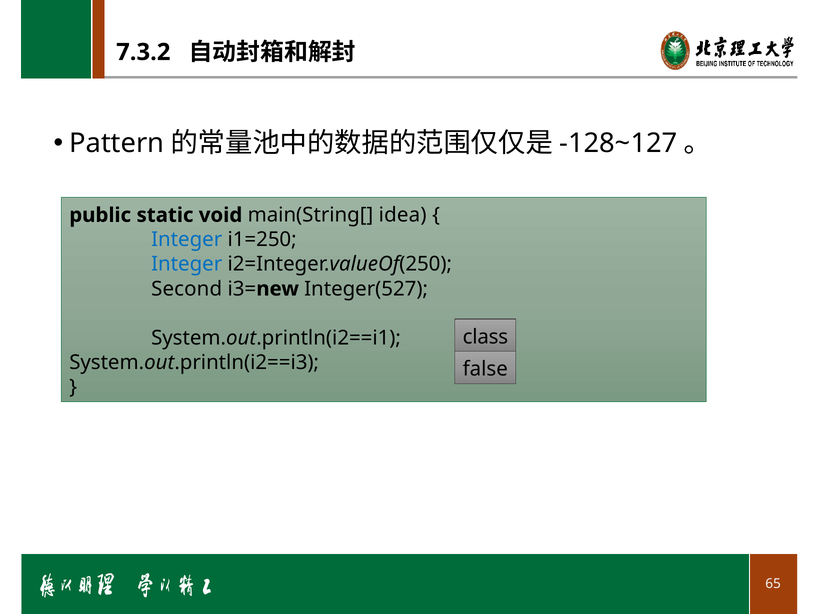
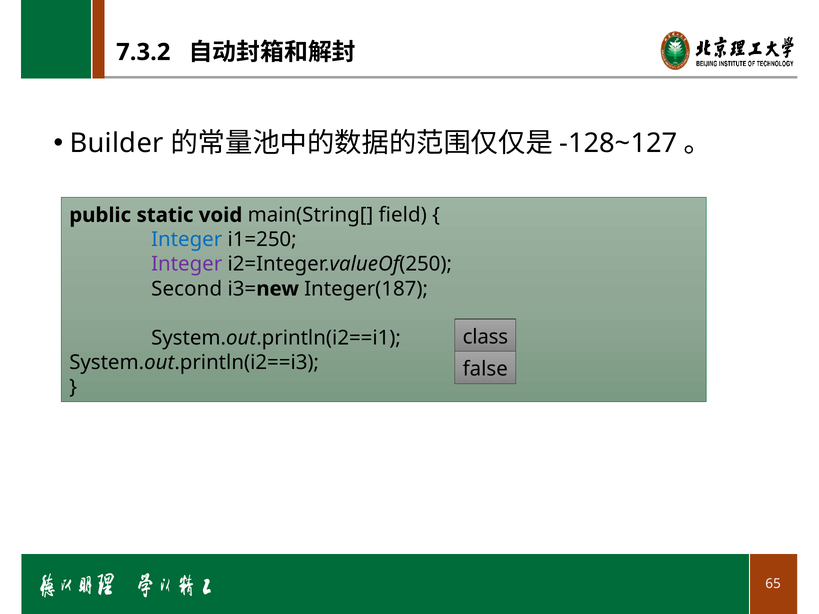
Pattern: Pattern -> Builder
idea: idea -> field
Integer at (187, 264) colour: blue -> purple
Integer(527: Integer(527 -> Integer(187
